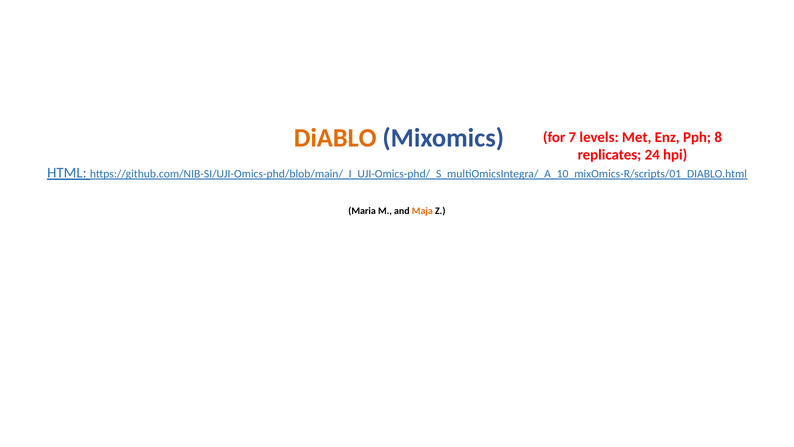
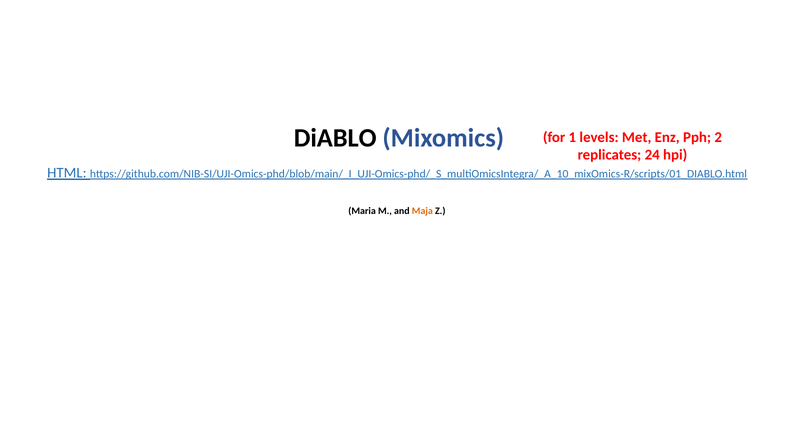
DiABLO colour: orange -> black
7: 7 -> 1
8: 8 -> 2
